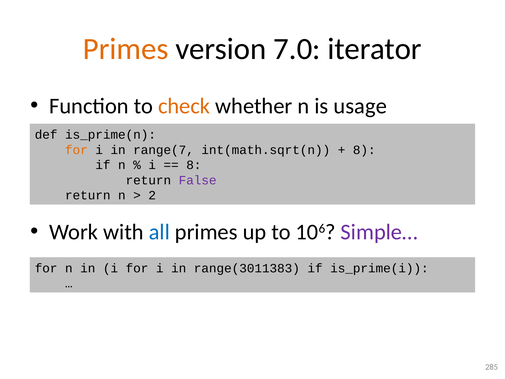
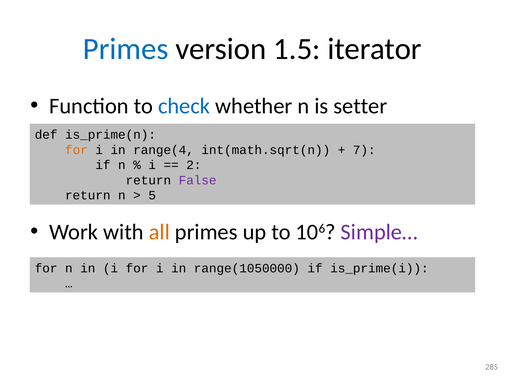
Primes at (126, 49) colour: orange -> blue
7.0: 7.0 -> 1.5
check colour: orange -> blue
usage: usage -> setter
range(7: range(7 -> range(4
8 at (364, 150): 8 -> 7
8 at (194, 165): 8 -> 2
2: 2 -> 5
all colour: blue -> orange
range(3011383: range(3011383 -> range(1050000
